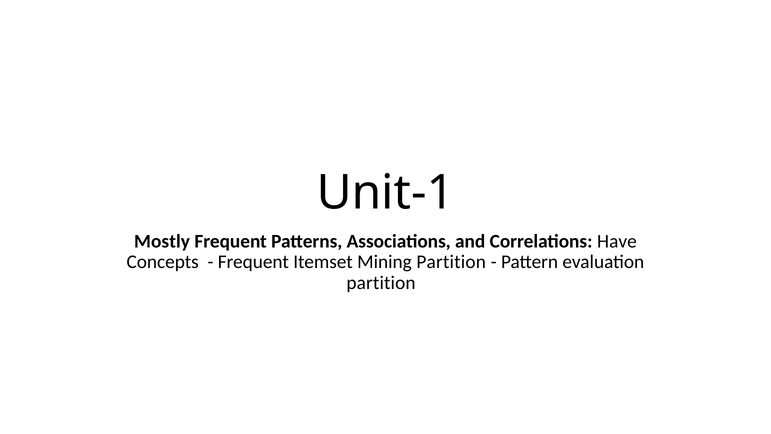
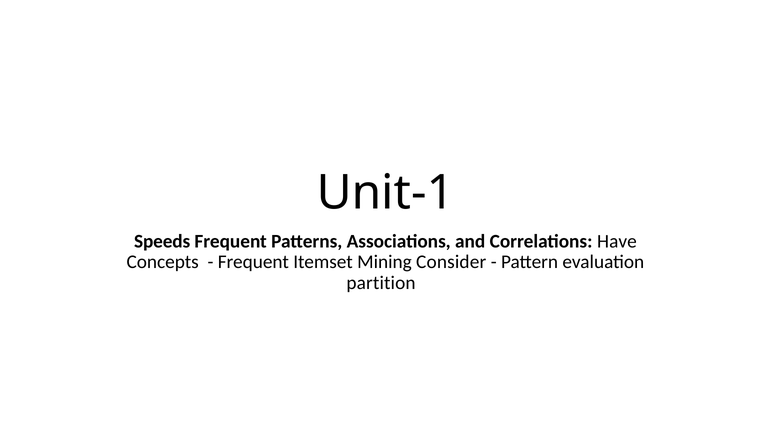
Mostly: Mostly -> Speeds
Mining Partition: Partition -> Consider
